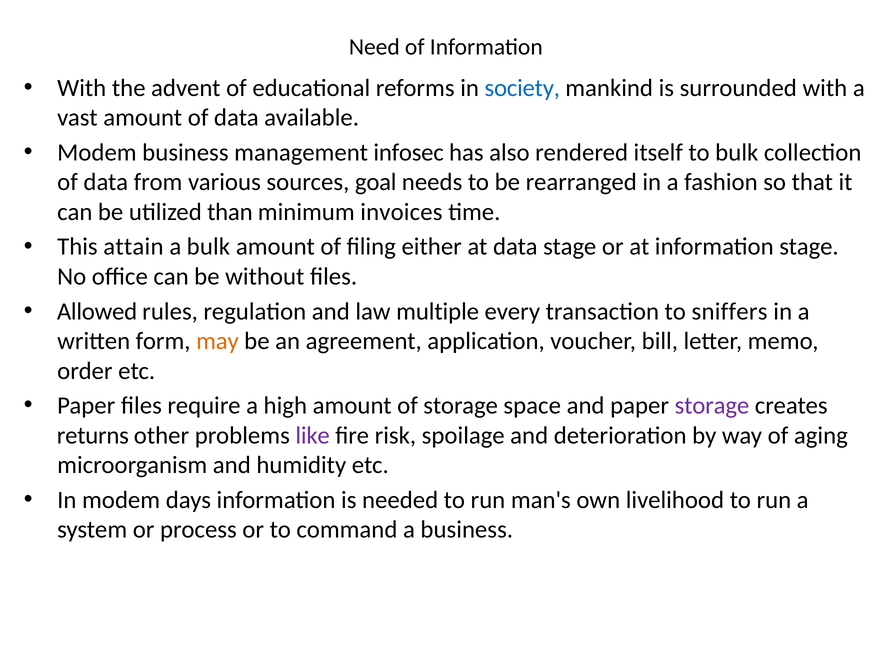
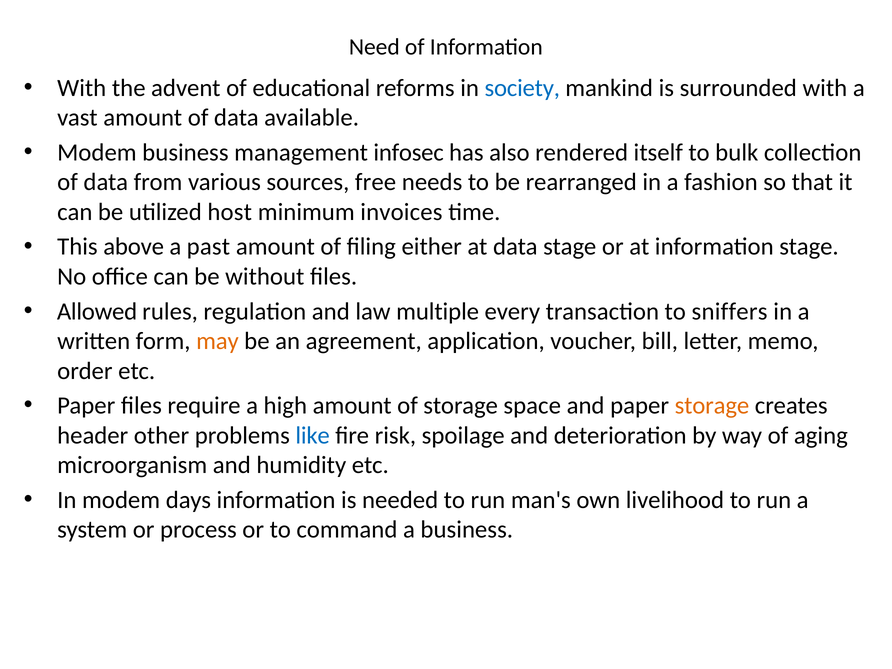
goal: goal -> free
than: than -> host
attain: attain -> above
a bulk: bulk -> past
storage at (712, 406) colour: purple -> orange
returns: returns -> header
like colour: purple -> blue
